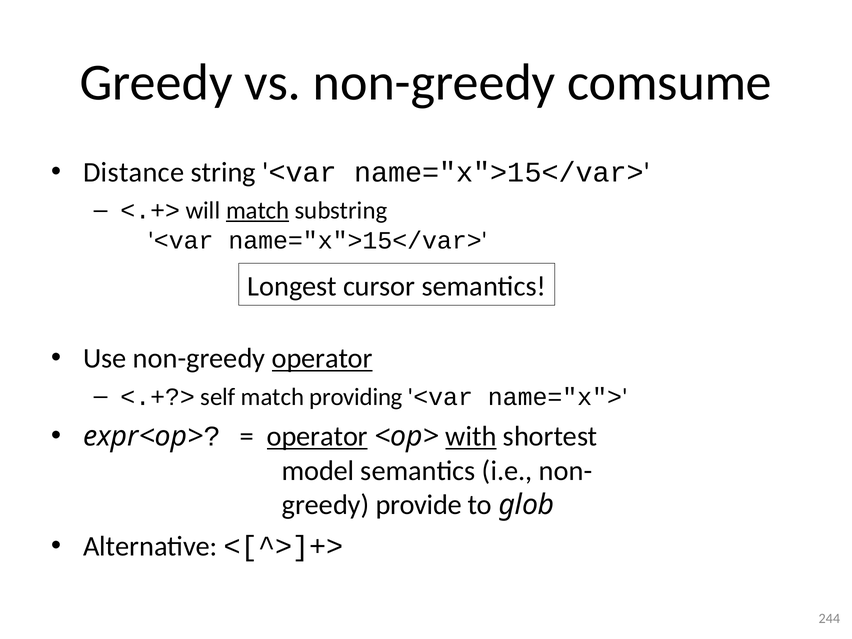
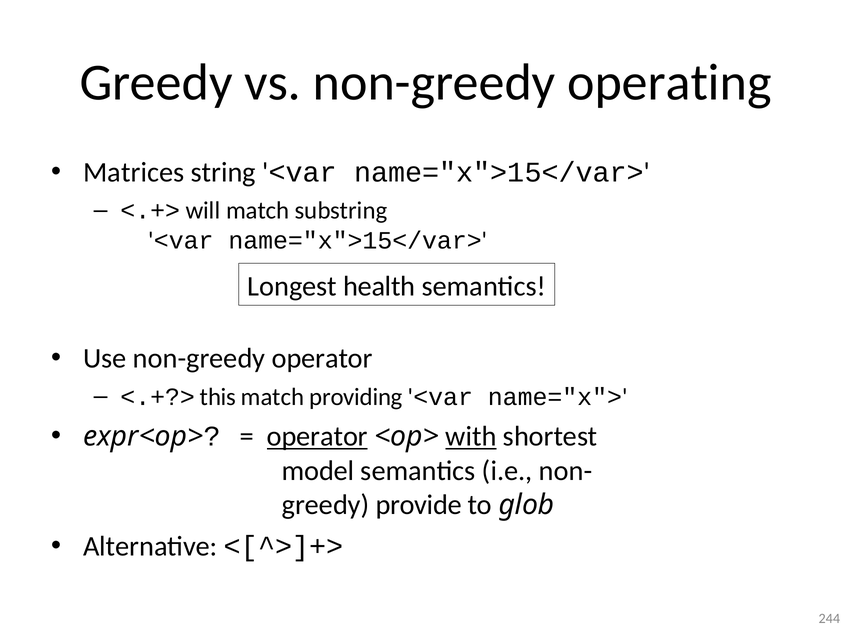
comsume: comsume -> operating
Distance: Distance -> Matrices
match at (258, 211) underline: present -> none
cursor: cursor -> health
operator at (322, 358) underline: present -> none
self: self -> this
